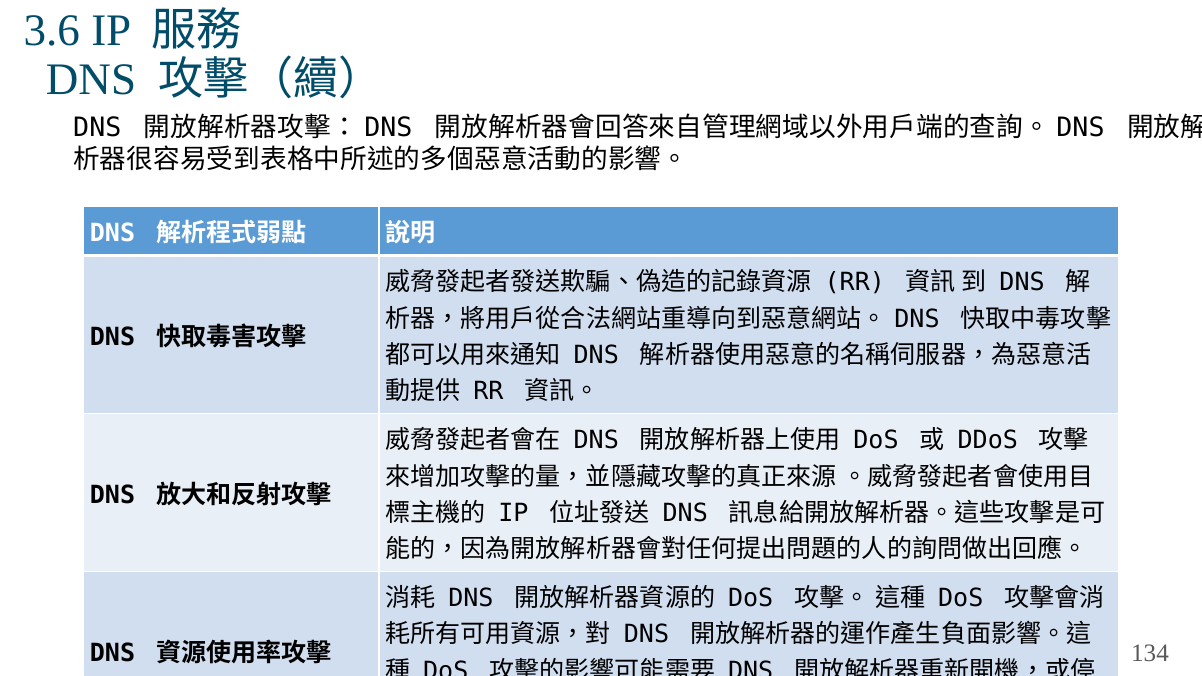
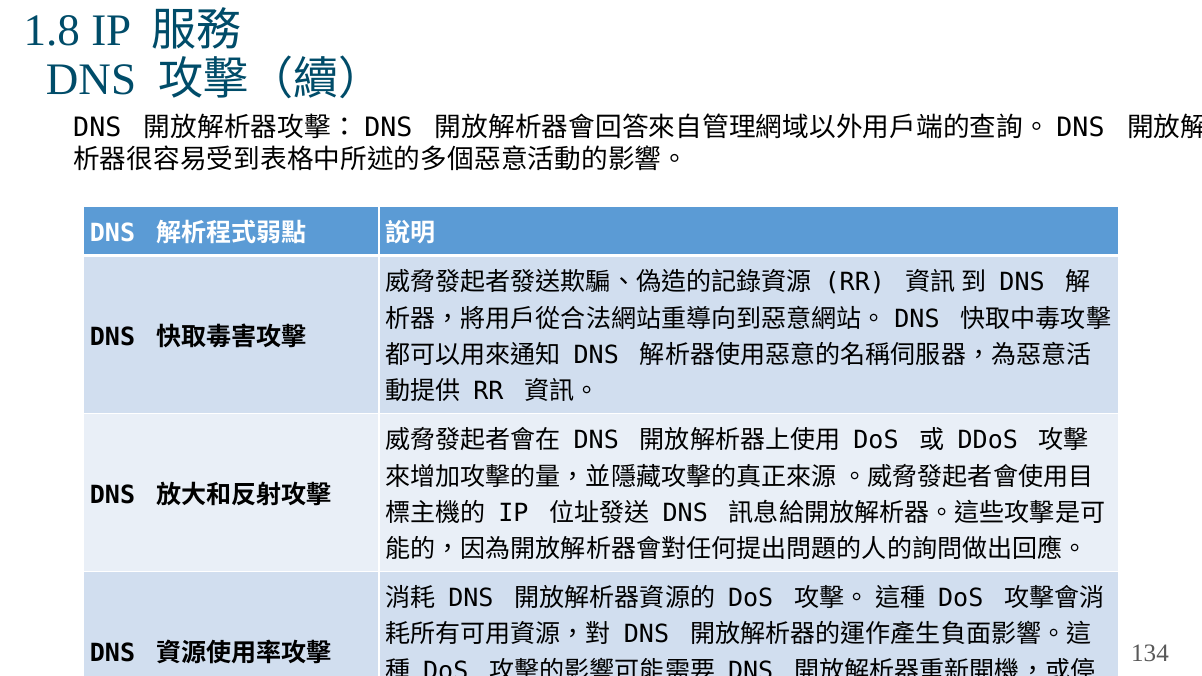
3.6: 3.6 -> 1.8
